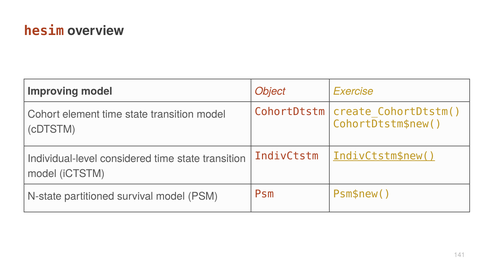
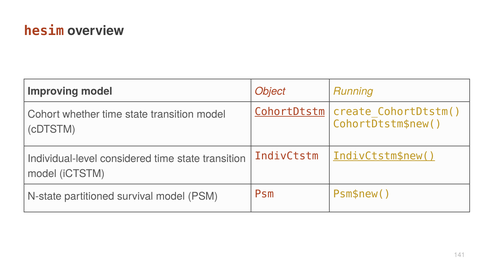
Exercise: Exercise -> Running
CohortDtstm underline: none -> present
element: element -> whether
